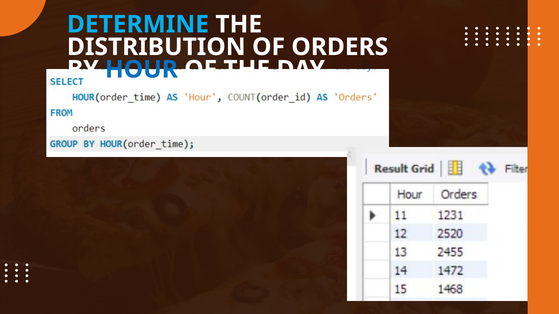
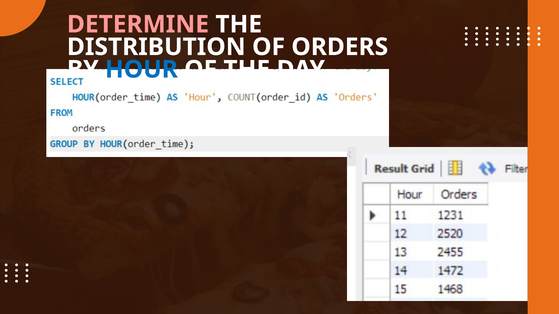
DETERMINE colour: light blue -> pink
